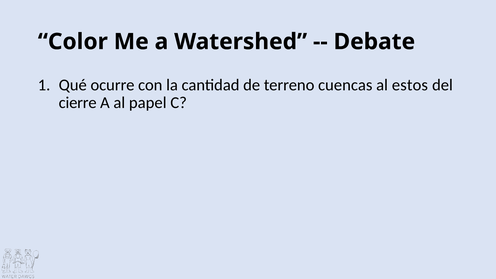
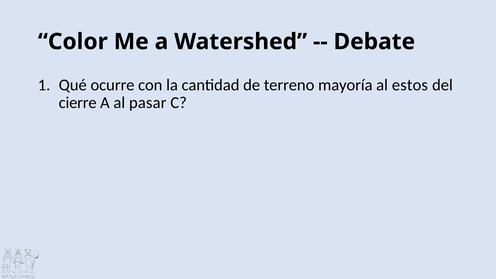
cuencas: cuencas -> mayoría
papel: papel -> pasar
